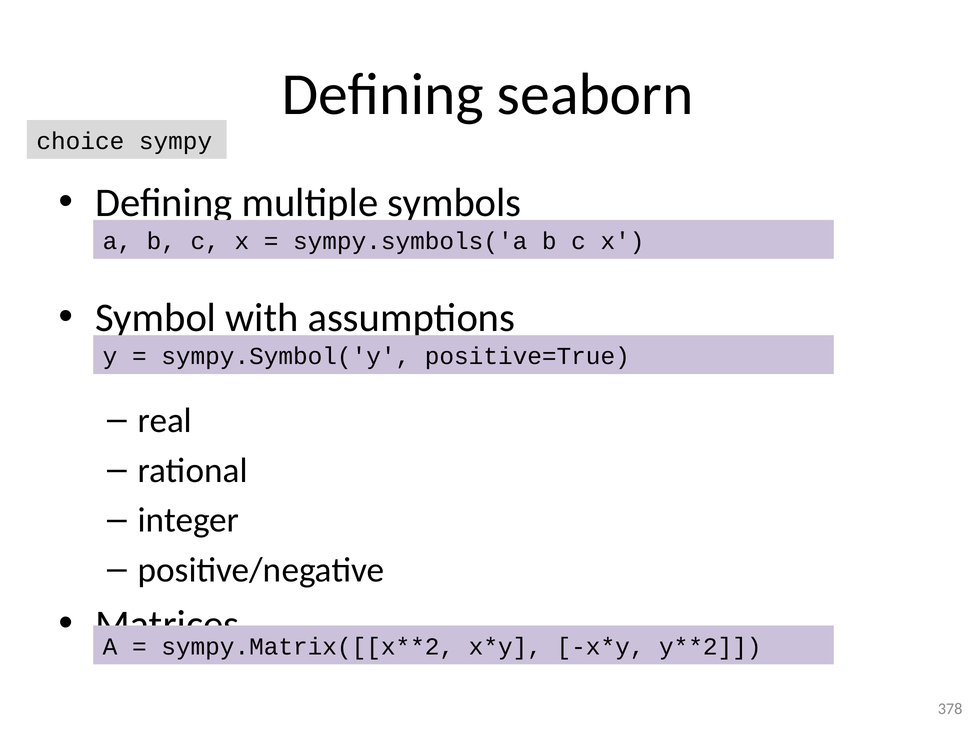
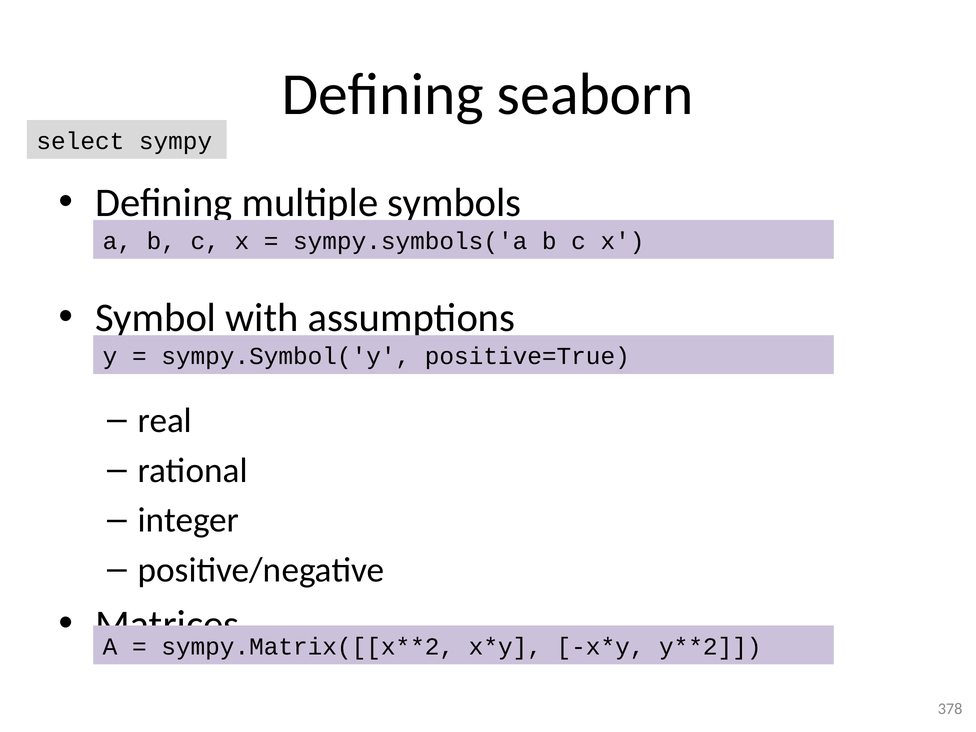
choice: choice -> select
